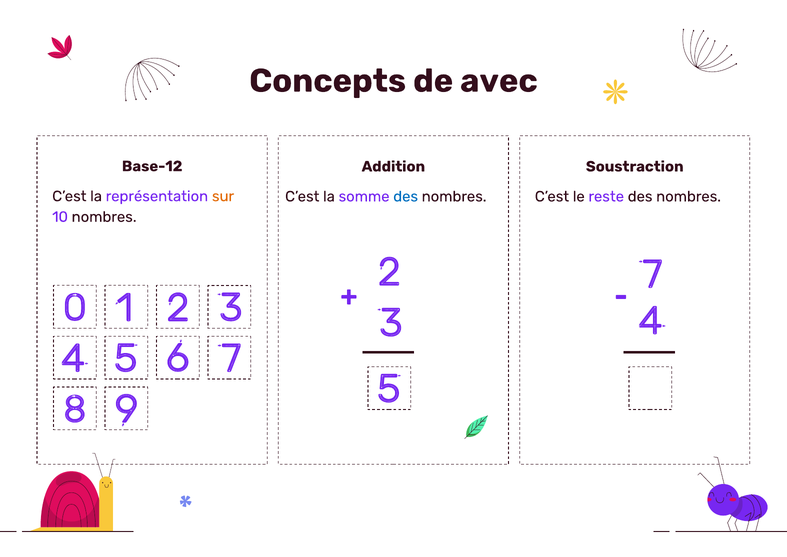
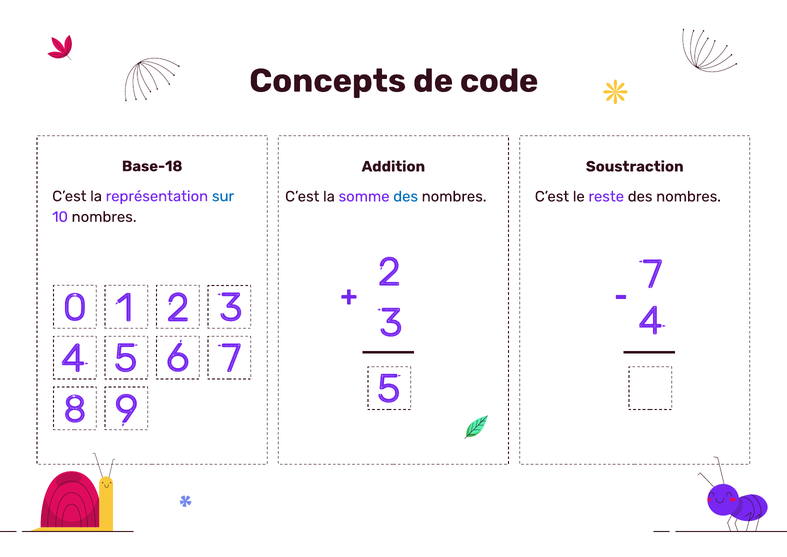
avec: avec -> code
Base-12: Base-12 -> Base-18
sur colour: orange -> blue
